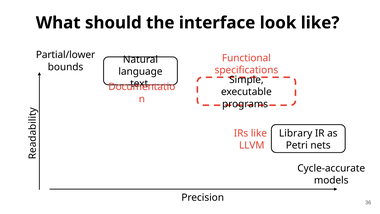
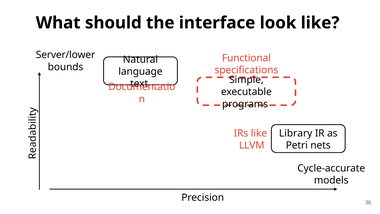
Partial/lower: Partial/lower -> Server/lower
